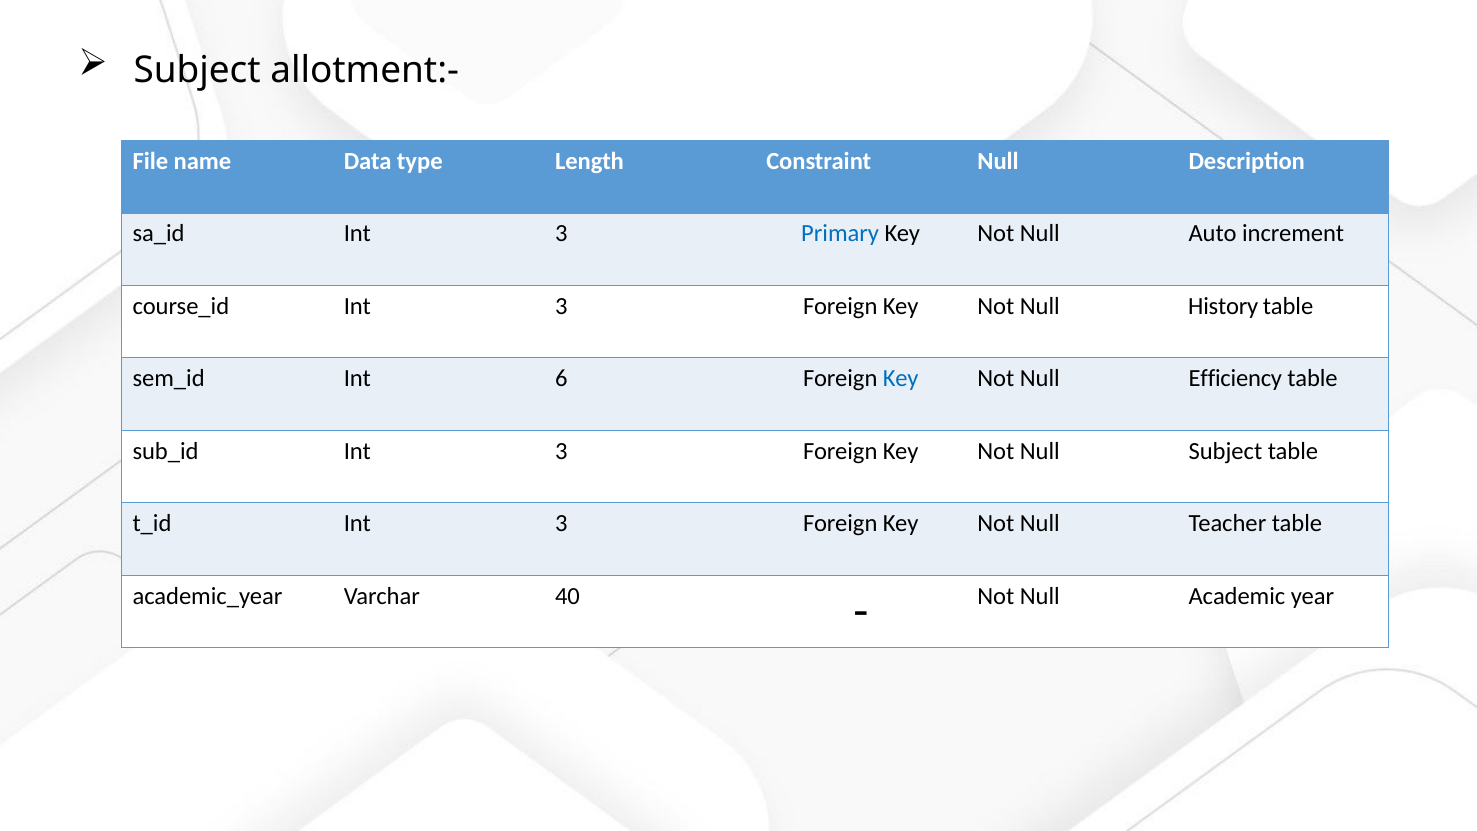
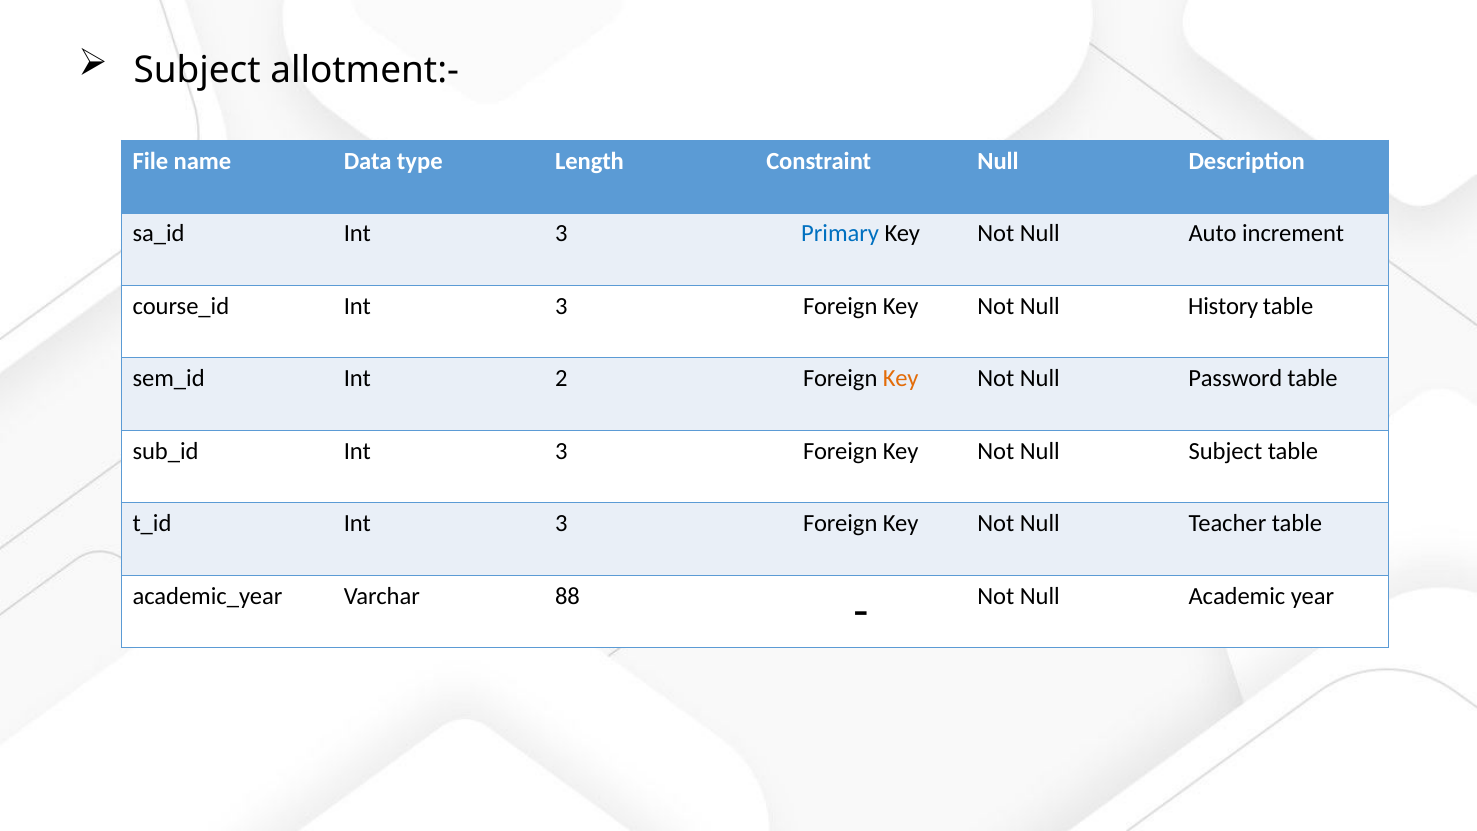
6: 6 -> 2
Key at (901, 379) colour: blue -> orange
Efficiency: Efficiency -> Password
40: 40 -> 88
